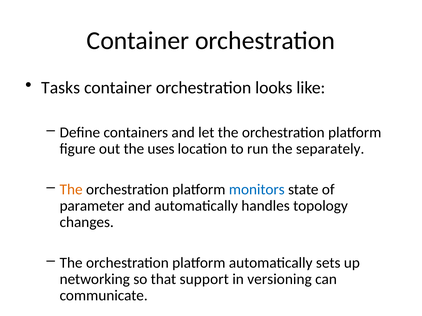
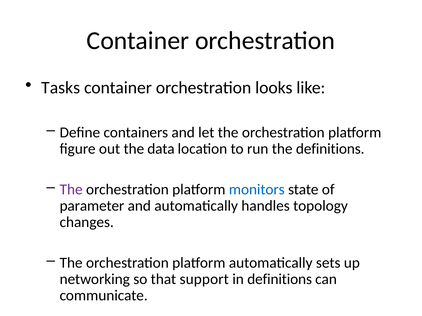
uses: uses -> data
the separately: separately -> definitions
The at (71, 190) colour: orange -> purple
in versioning: versioning -> definitions
